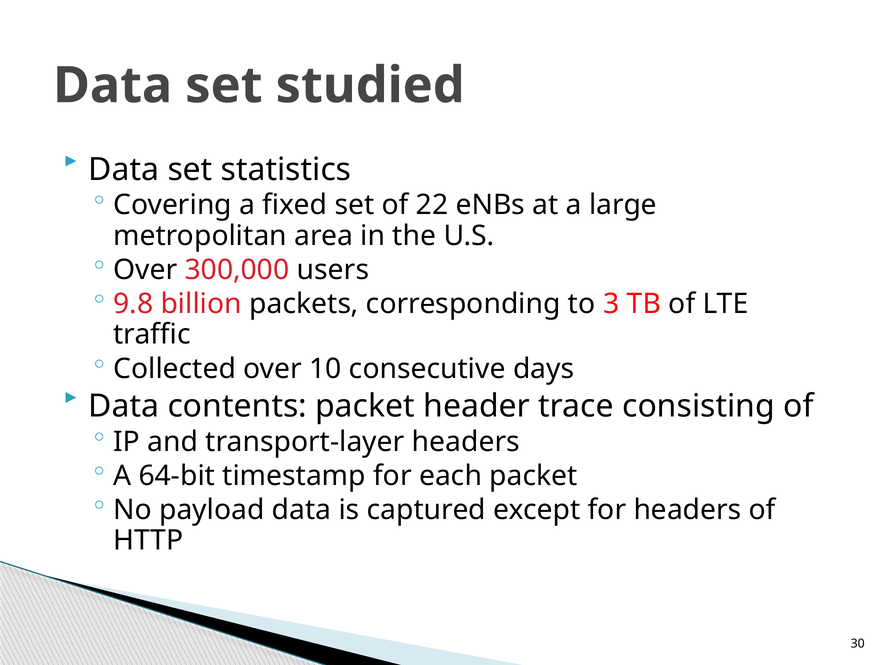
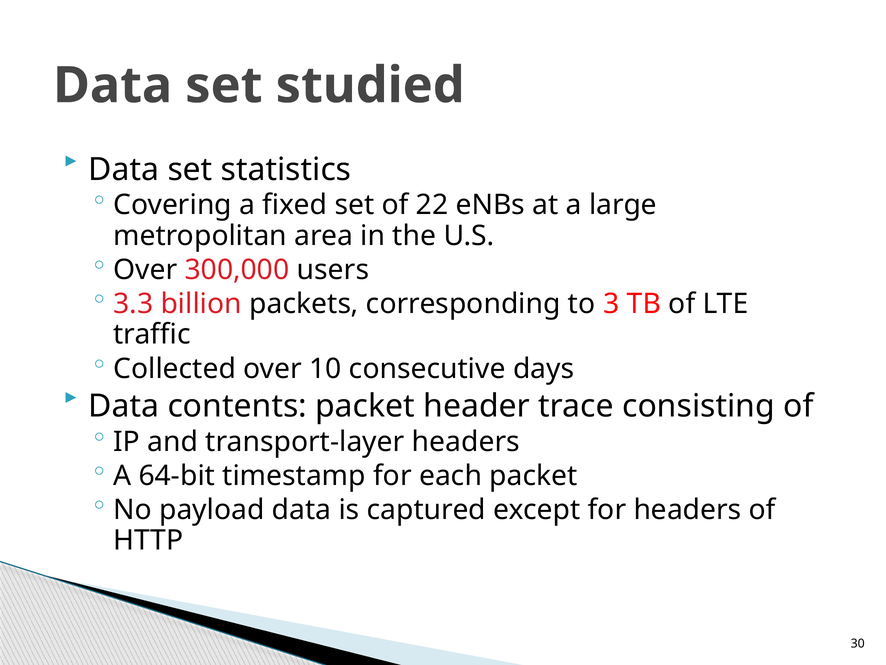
9.8: 9.8 -> 3.3
